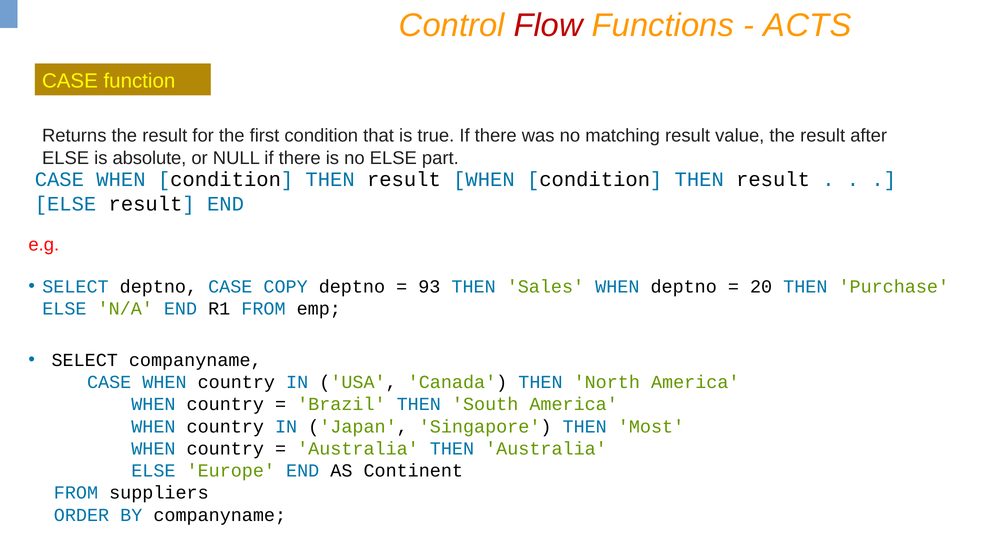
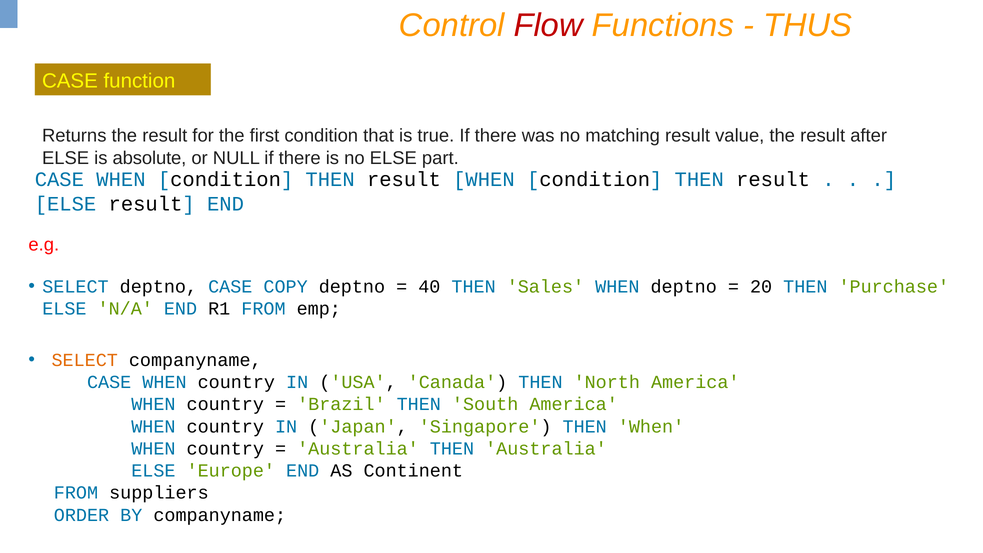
ACTS: ACTS -> THUS
93: 93 -> 40
SELECT at (85, 360) colour: black -> orange
THEN Most: Most -> When
